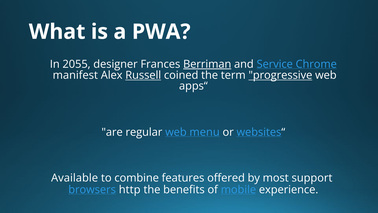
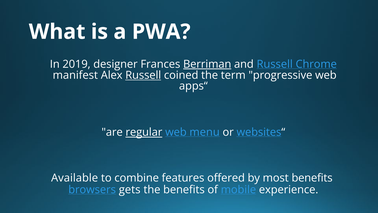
2055: 2055 -> 2019
and Service: Service -> Russell
progressive underline: present -> none
regular underline: none -> present
most support: support -> benefits
http: http -> gets
